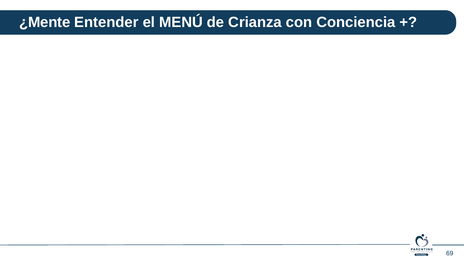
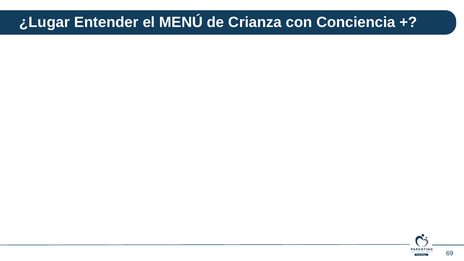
¿Mente: ¿Mente -> ¿Lugar
